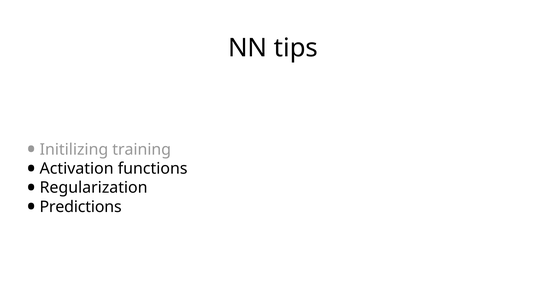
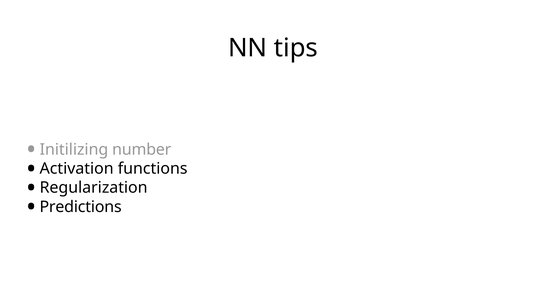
training: training -> number
